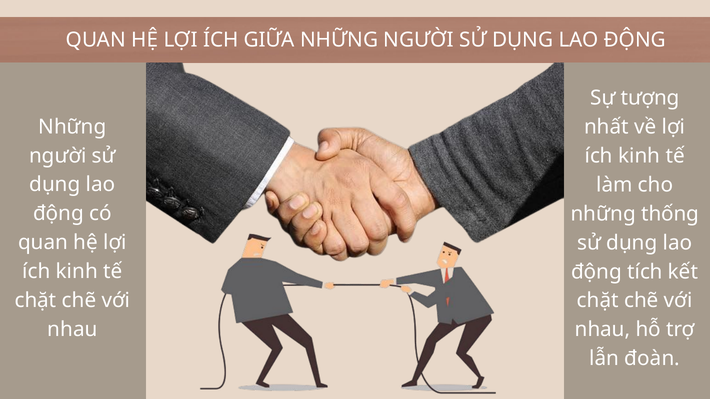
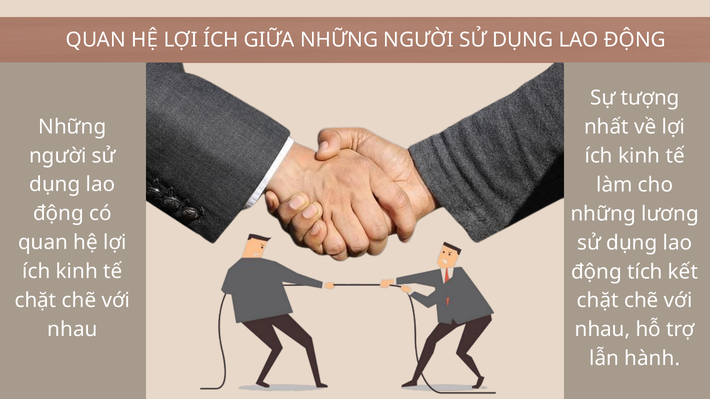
thống: thống -> lương
đoàn: đoàn -> hành
